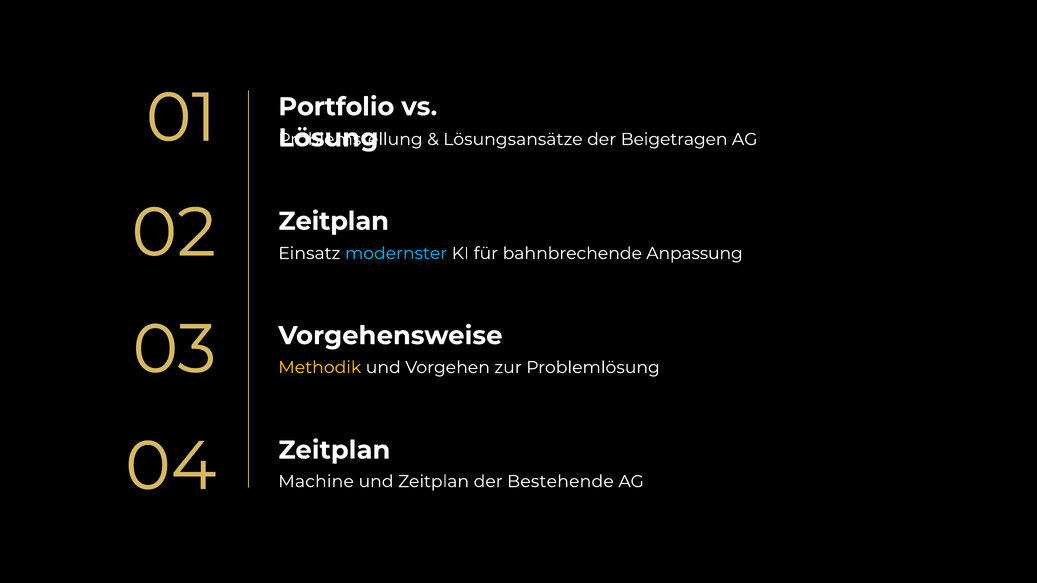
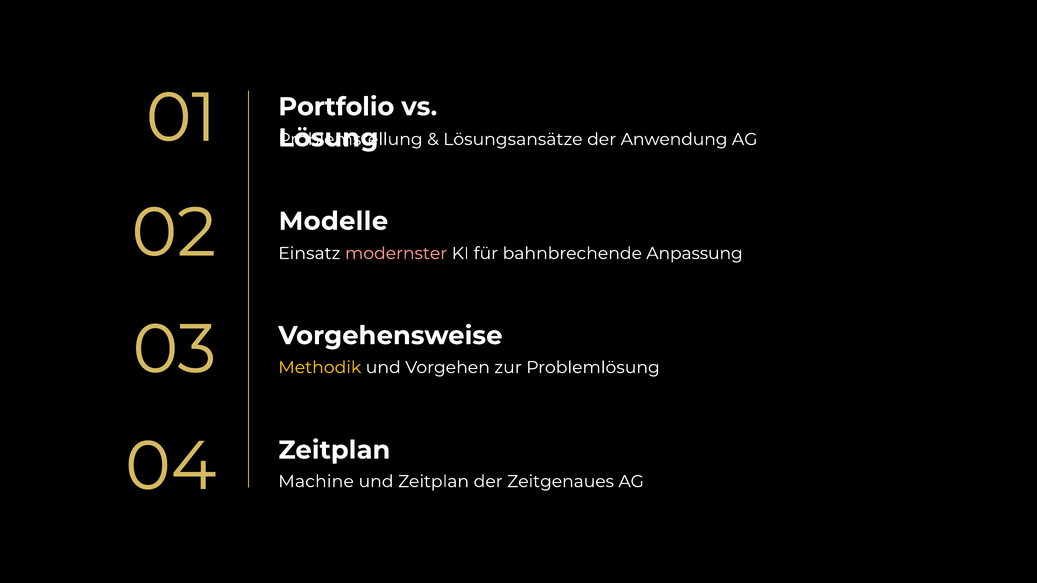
Beigetragen: Beigetragen -> Anwendung
Zeitplan at (334, 221): Zeitplan -> Modelle
modernster colour: light blue -> pink
Bestehende: Bestehende -> Zeitgenaues
